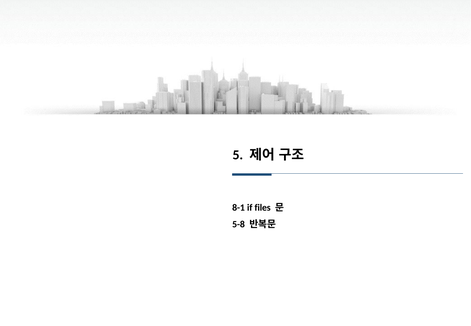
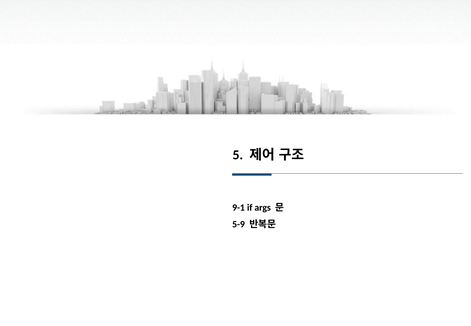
8-1: 8-1 -> 9-1
files: files -> args
5-8: 5-8 -> 5-9
